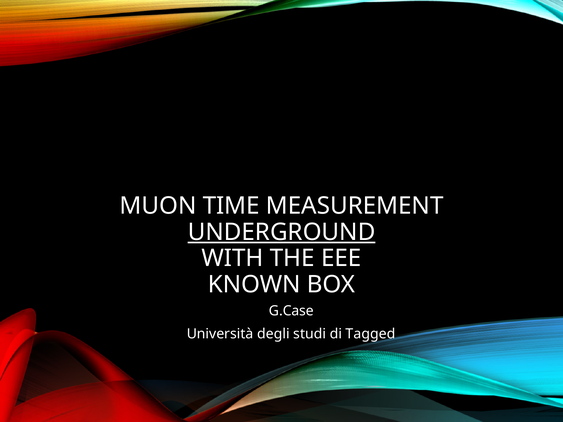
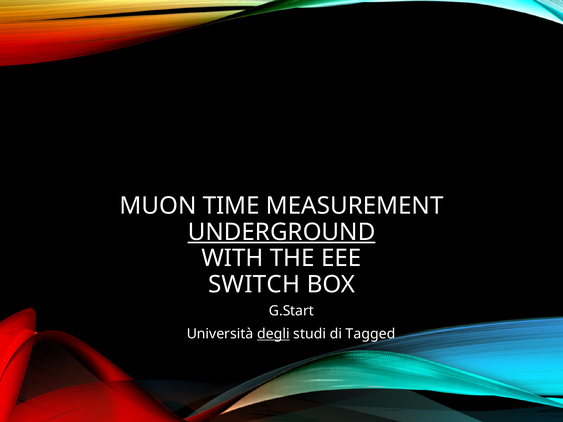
KNOWN: KNOWN -> SWITCH
G.Case: G.Case -> G.Start
degli underline: none -> present
